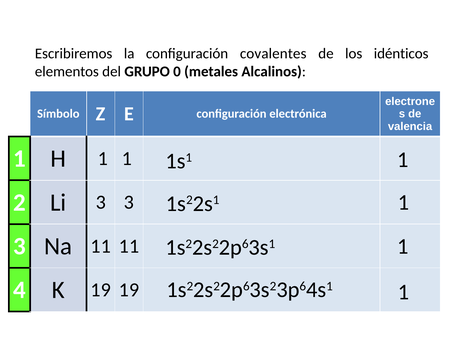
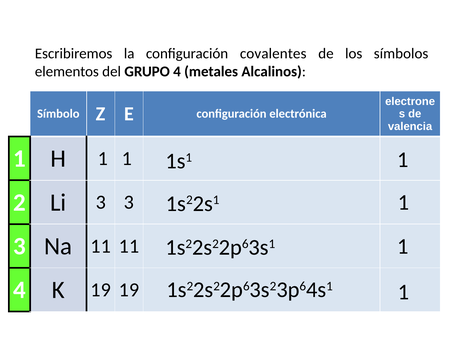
idénticos: idénticos -> símbolos
GRUPO 0: 0 -> 4
